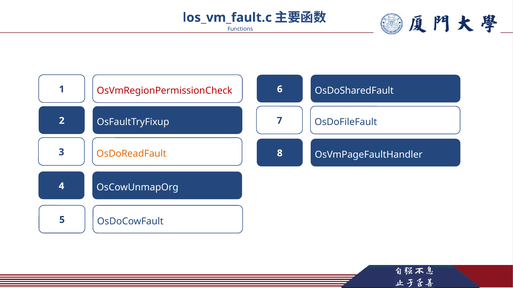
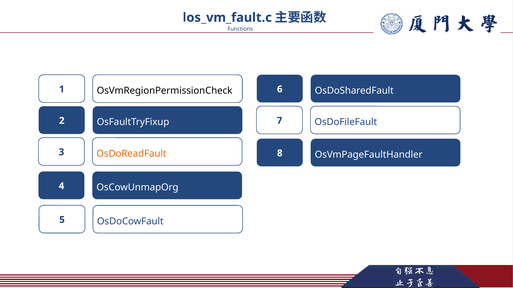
OsVmRegionPermissionCheck colour: red -> black
